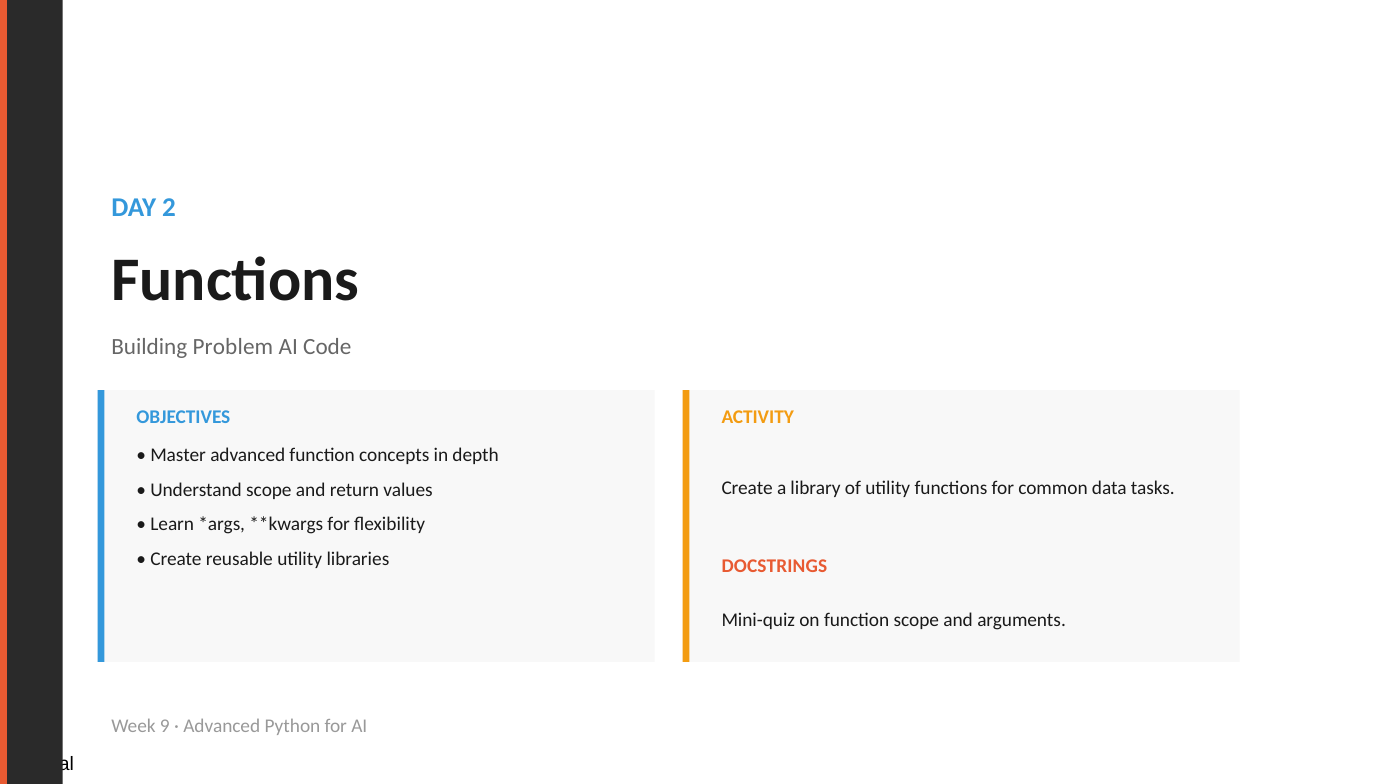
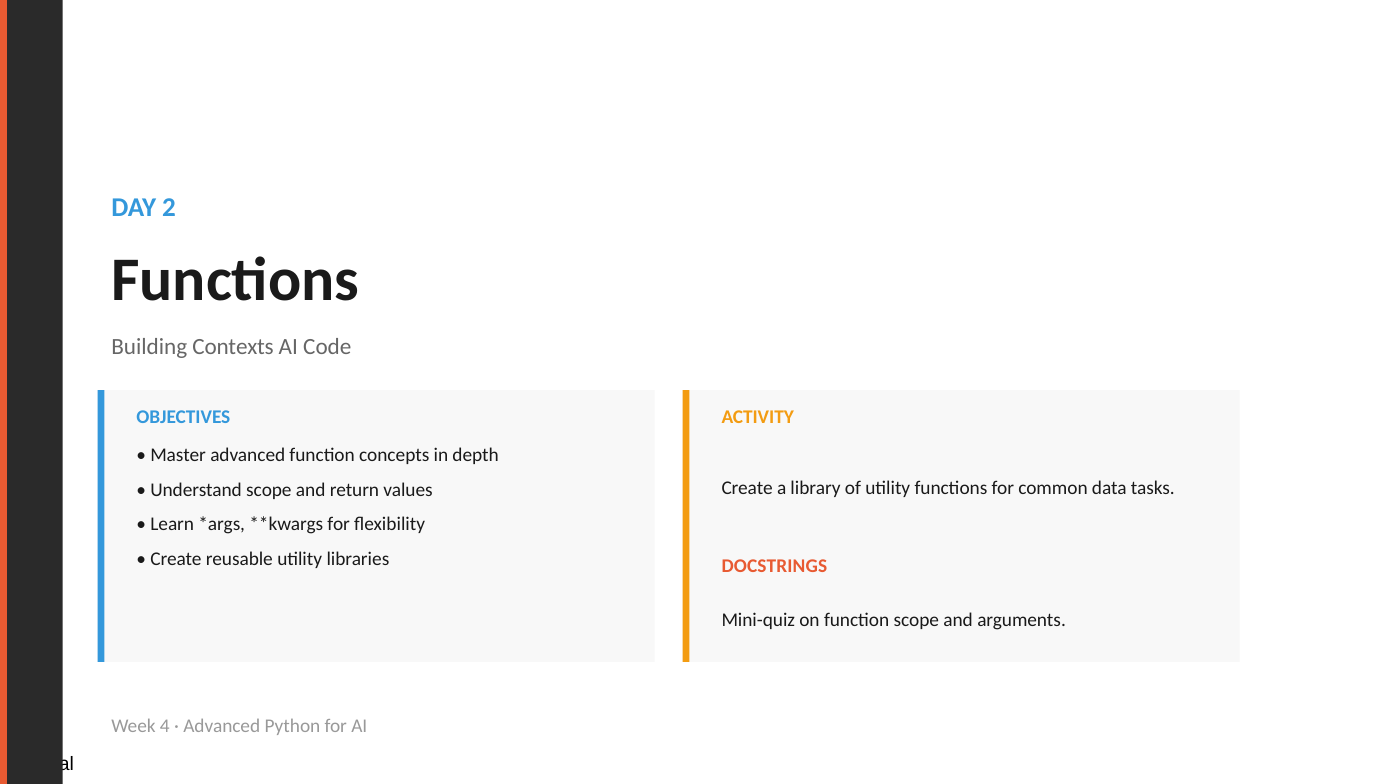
Problem: Problem -> Contexts
9: 9 -> 4
